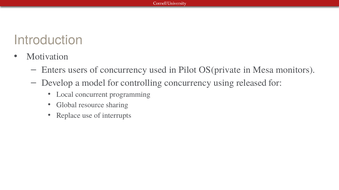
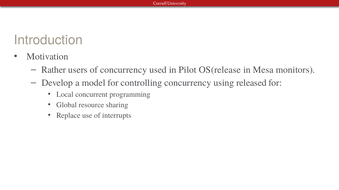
Enters: Enters -> Rather
OS(private: OS(private -> OS(release
